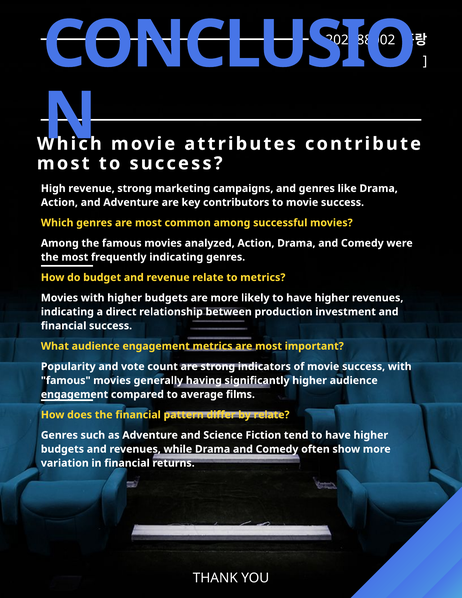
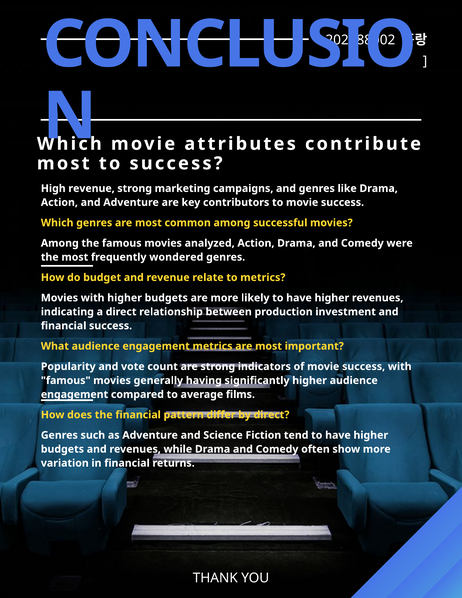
frequently indicating: indicating -> wondered
by relate: relate -> direct
